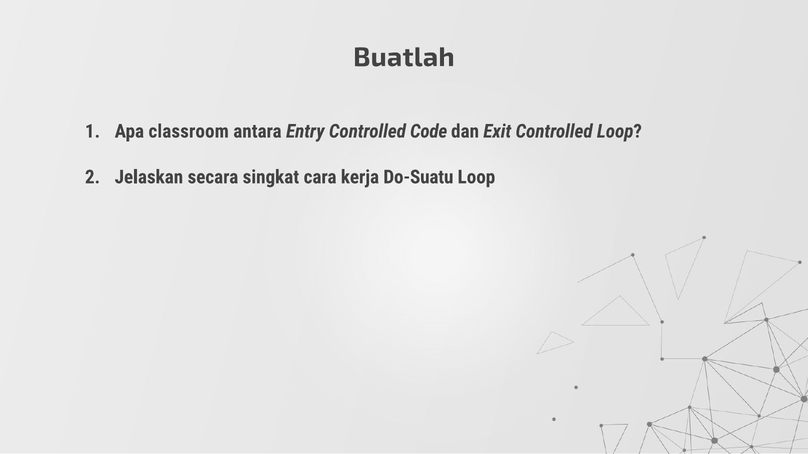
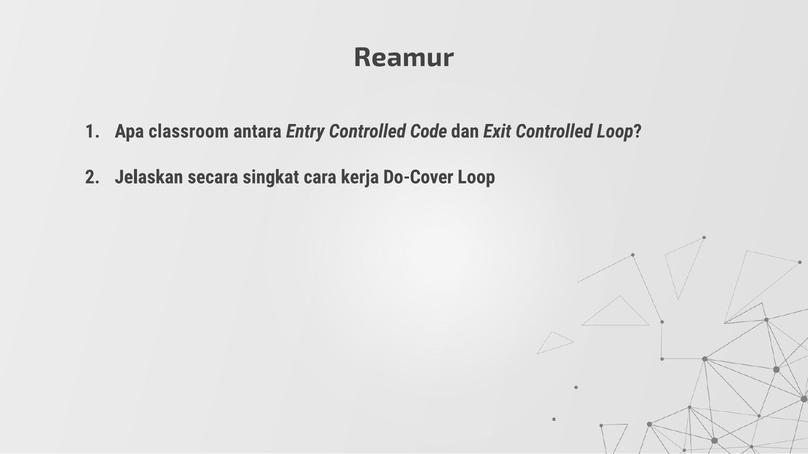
Buatlah: Buatlah -> Reamur
Do-Suatu: Do-Suatu -> Do-Cover
